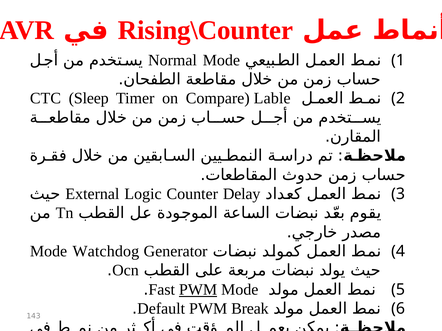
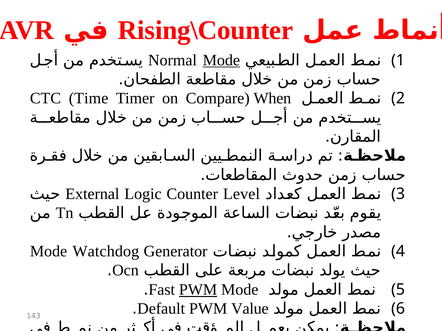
Mode at (221, 60) underline: none -> present
Sleep: Sleep -> Time
Lable: Lable -> When
Delay: Delay -> Level
Break: Break -> Value
